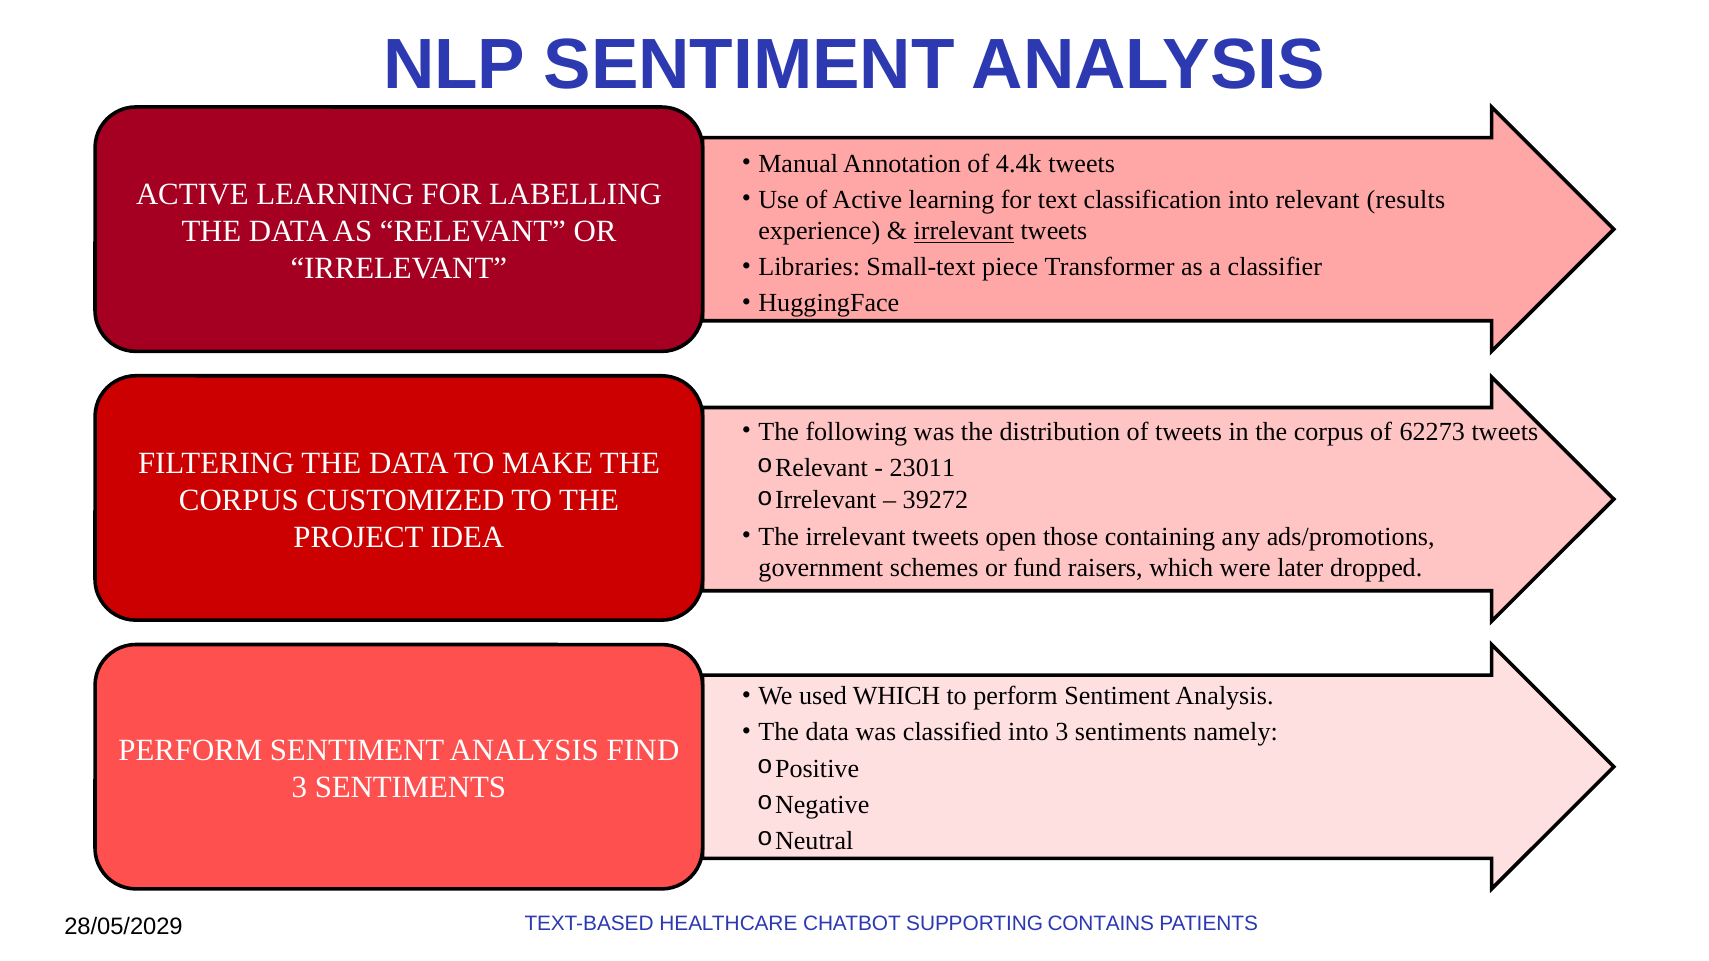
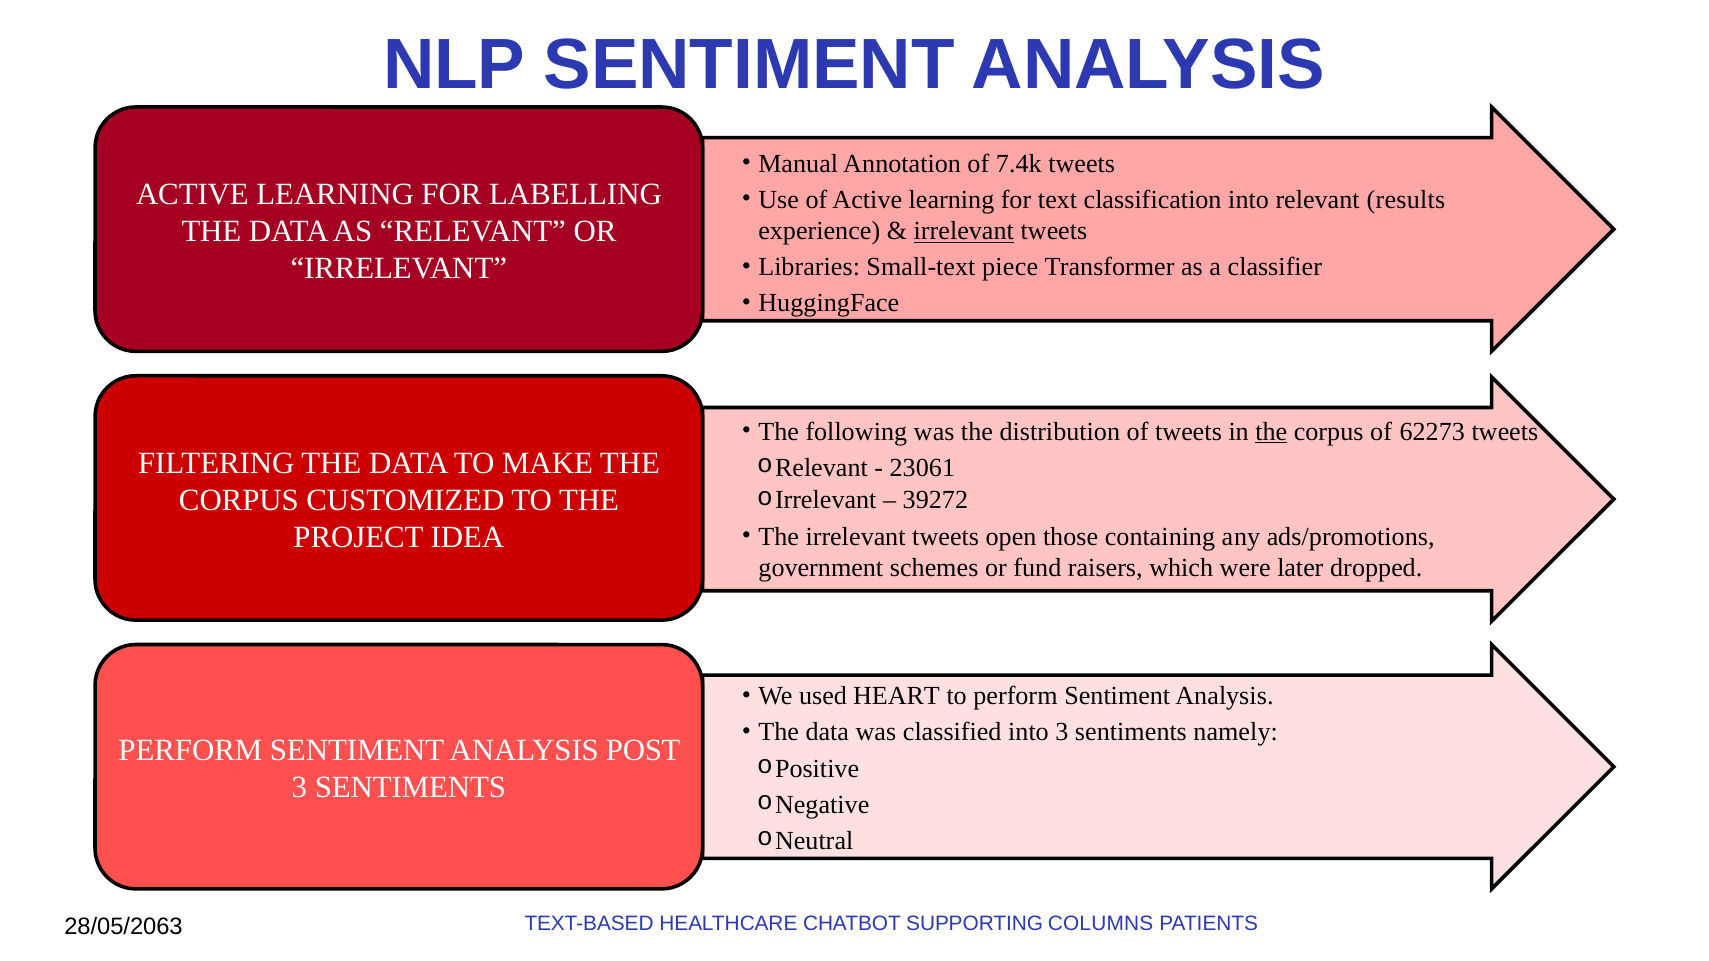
4.4k: 4.4k -> 7.4k
the at (1271, 432) underline: none -> present
23011: 23011 -> 23061
used WHICH: WHICH -> HEART
FIND: FIND -> POST
28/05/2029: 28/05/2029 -> 28/05/2063
CONTAINS: CONTAINS -> COLUMNS
